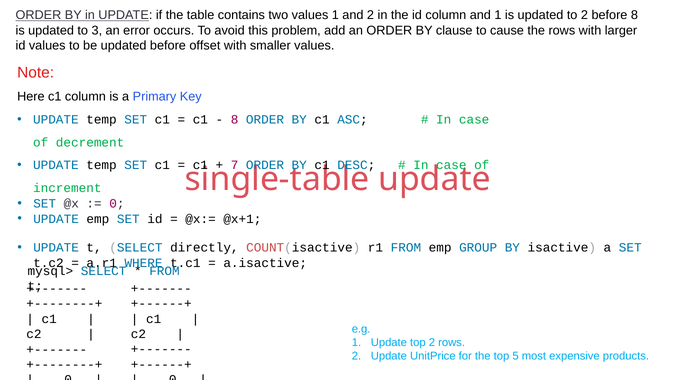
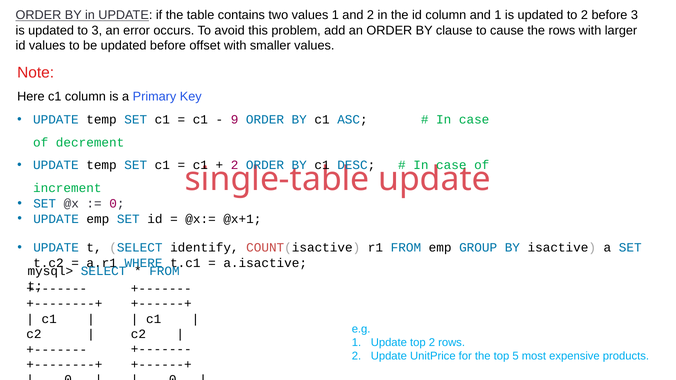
before 8: 8 -> 3
8 at (235, 120): 8 -> 9
7 at (235, 165): 7 -> 2
directly: directly -> identify
